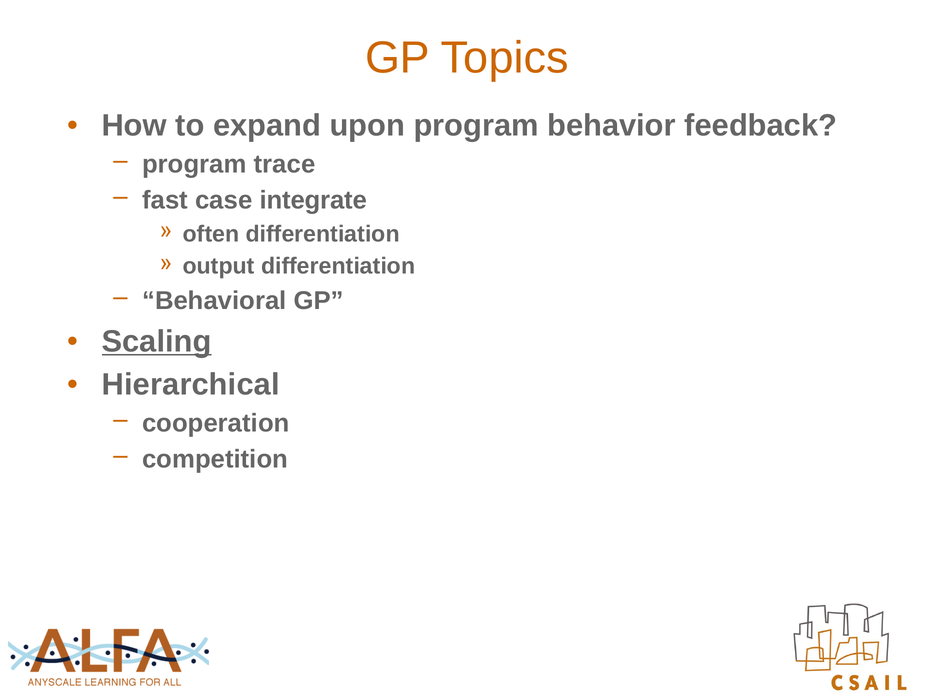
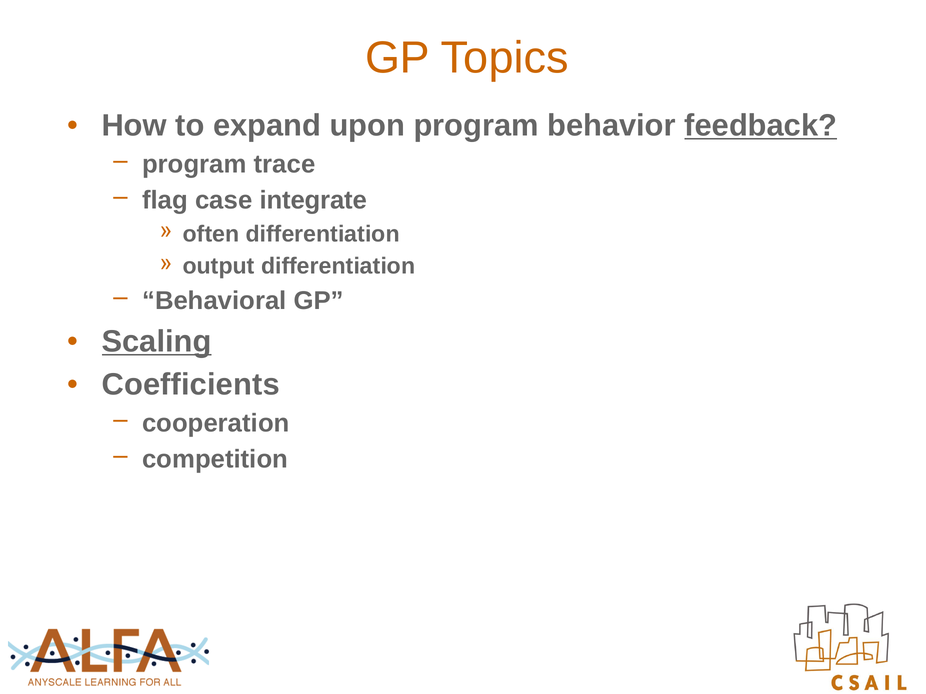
feedback underline: none -> present
fast: fast -> flag
Hierarchical: Hierarchical -> Coefficients
